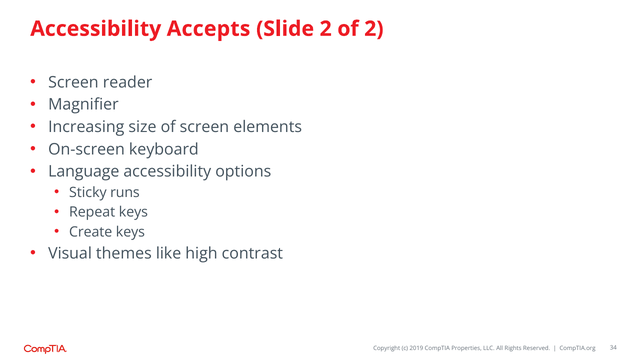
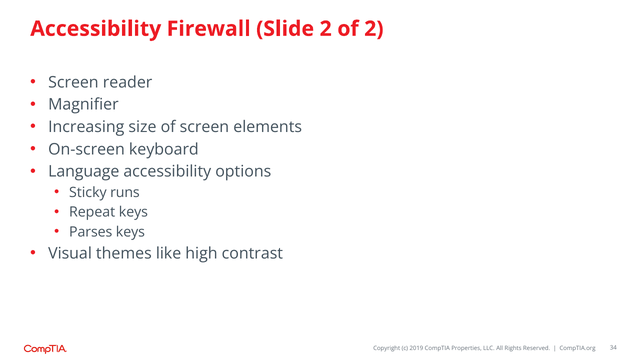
Accepts: Accepts -> Firewall
Create: Create -> Parses
